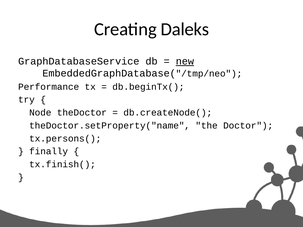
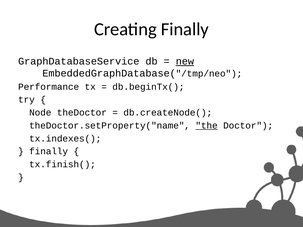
Creating Daleks: Daleks -> Finally
the underline: none -> present
tx.persons(: tx.persons( -> tx.indexes(
